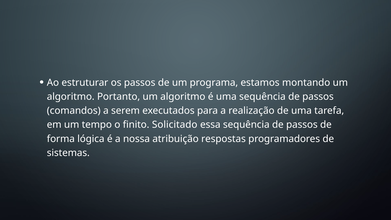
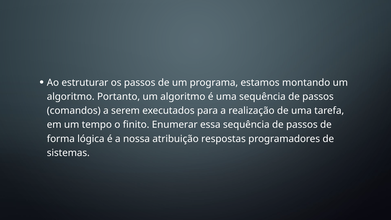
Solicitado: Solicitado -> Enumerar
